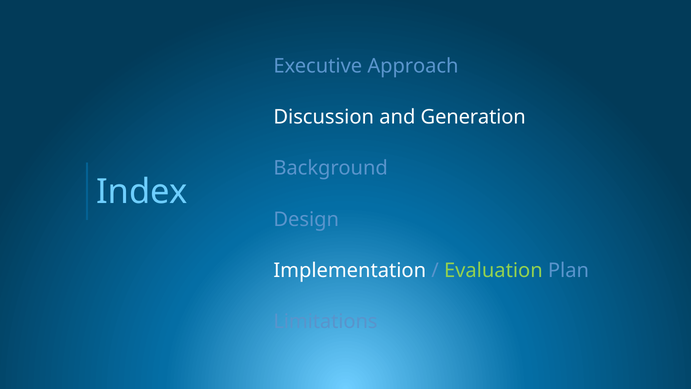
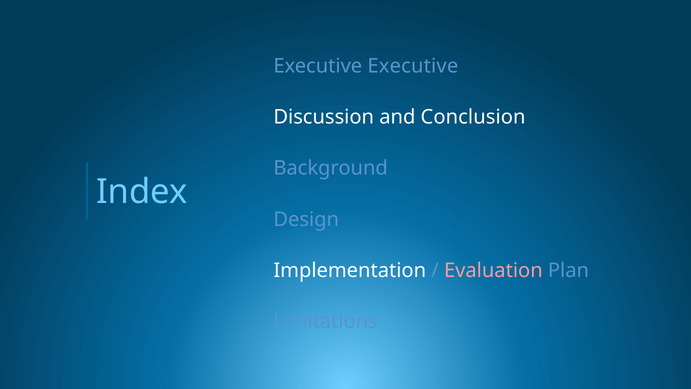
Executive Approach: Approach -> Executive
Generation: Generation -> Conclusion
Evaluation colour: light green -> pink
